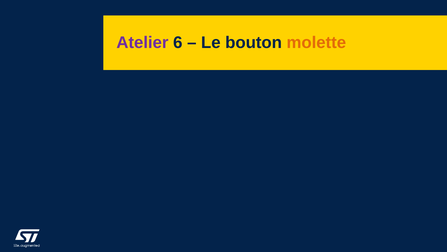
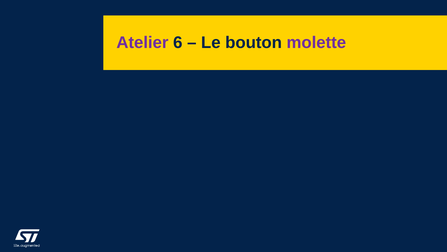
molette colour: orange -> purple
